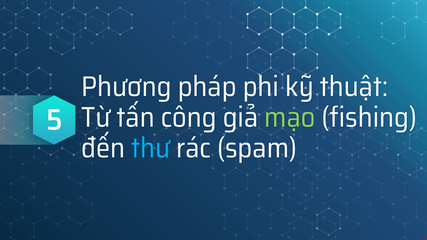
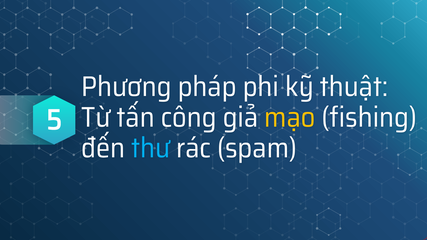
mạo colour: light green -> yellow
